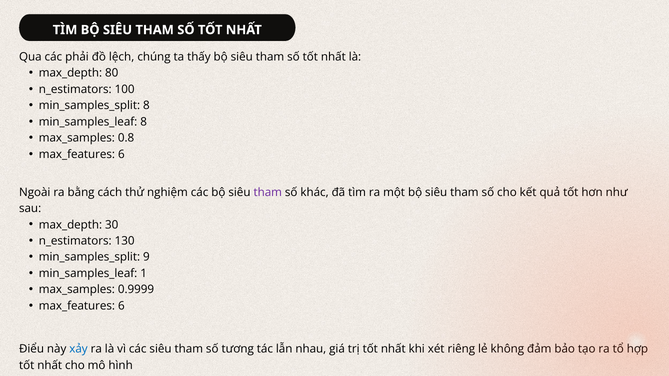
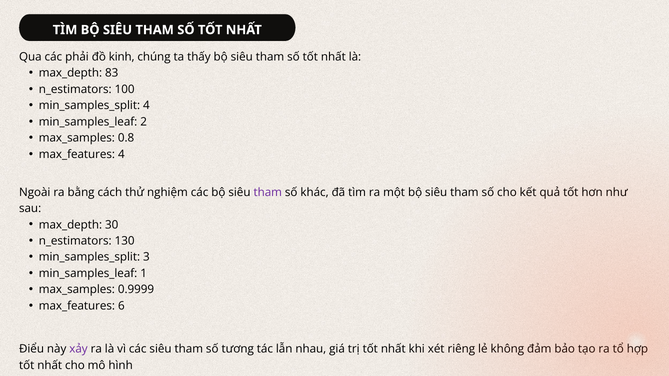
lệch: lệch -> kinh
80: 80 -> 83
min_samples_split 8: 8 -> 4
min_samples_leaf 8: 8 -> 2
6 at (121, 154): 6 -> 4
9: 9 -> 3
xảy colour: blue -> purple
